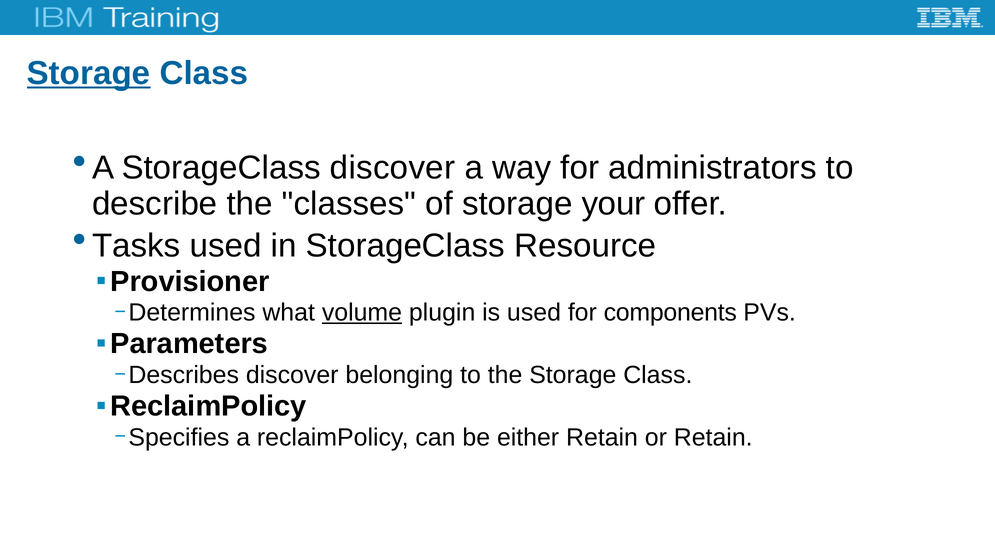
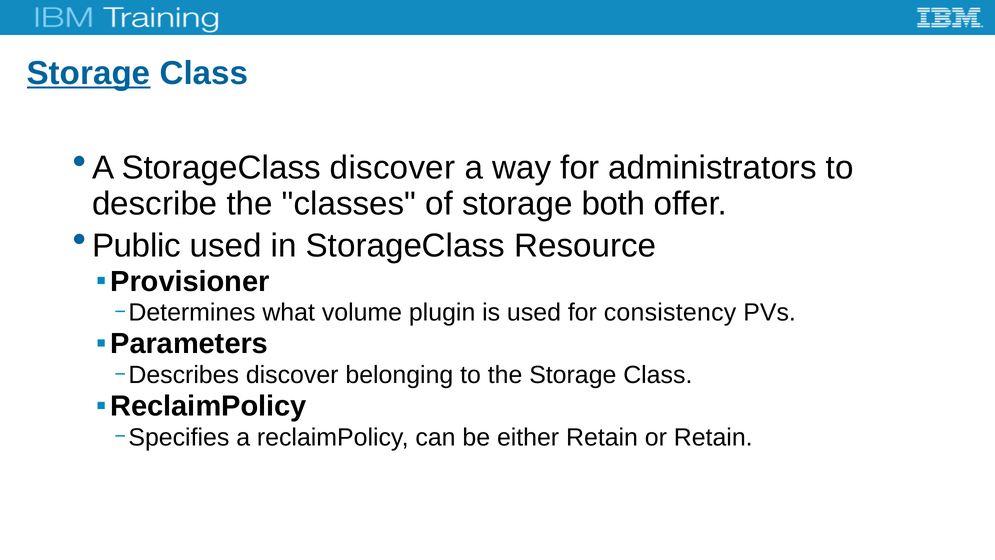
your: your -> both
Tasks: Tasks -> Public
volume underline: present -> none
components: components -> consistency
